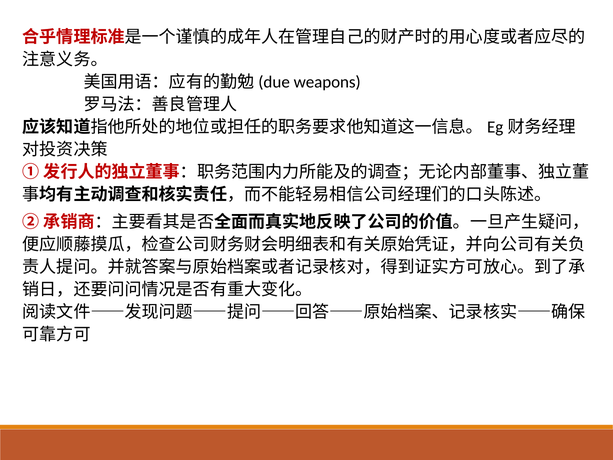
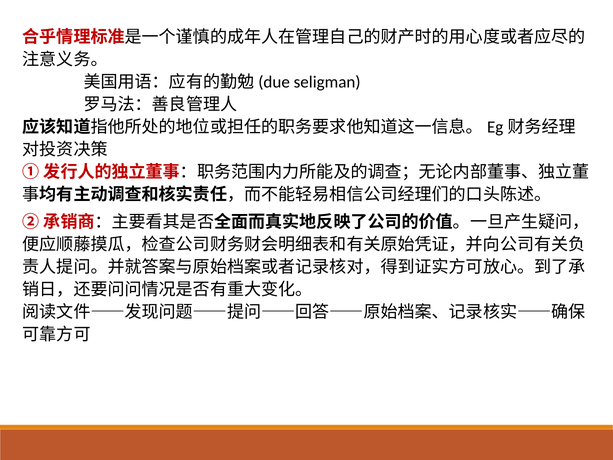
weapons: weapons -> seligman
